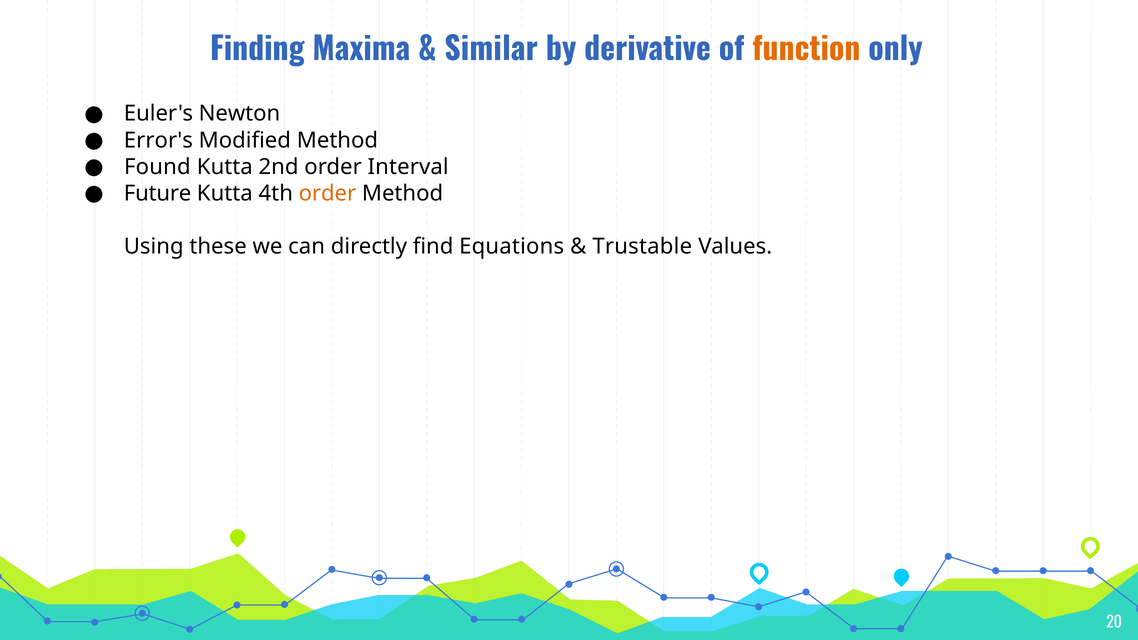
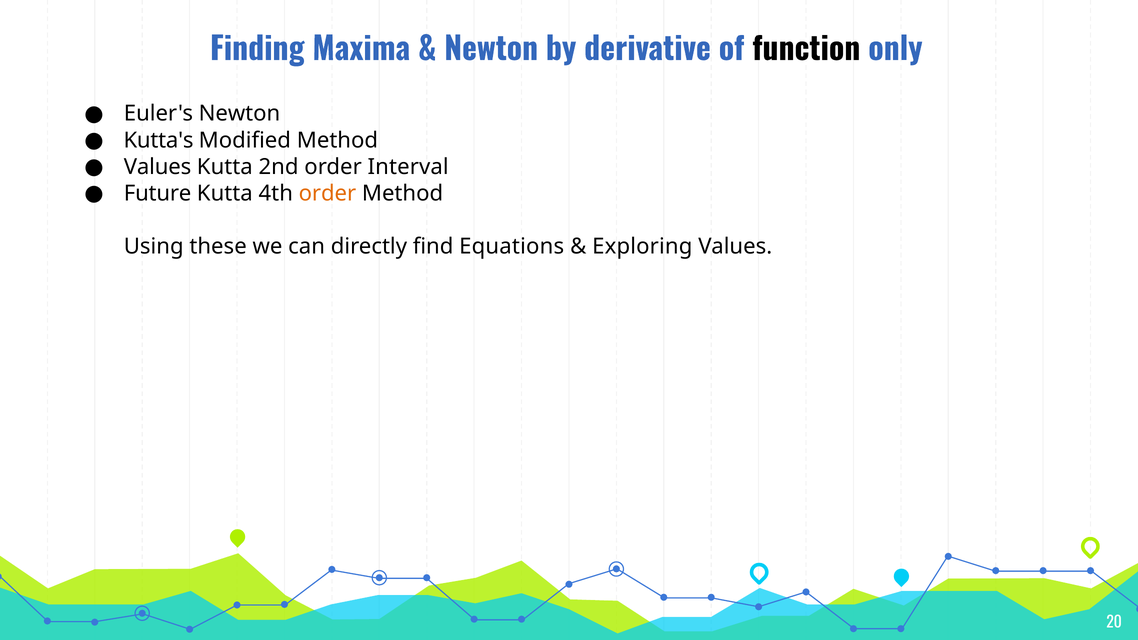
Similar at (491, 50): Similar -> Newton
function colour: orange -> black
Error's: Error's -> Kutta's
Found at (157, 167): Found -> Values
Trustable: Trustable -> Exploring
